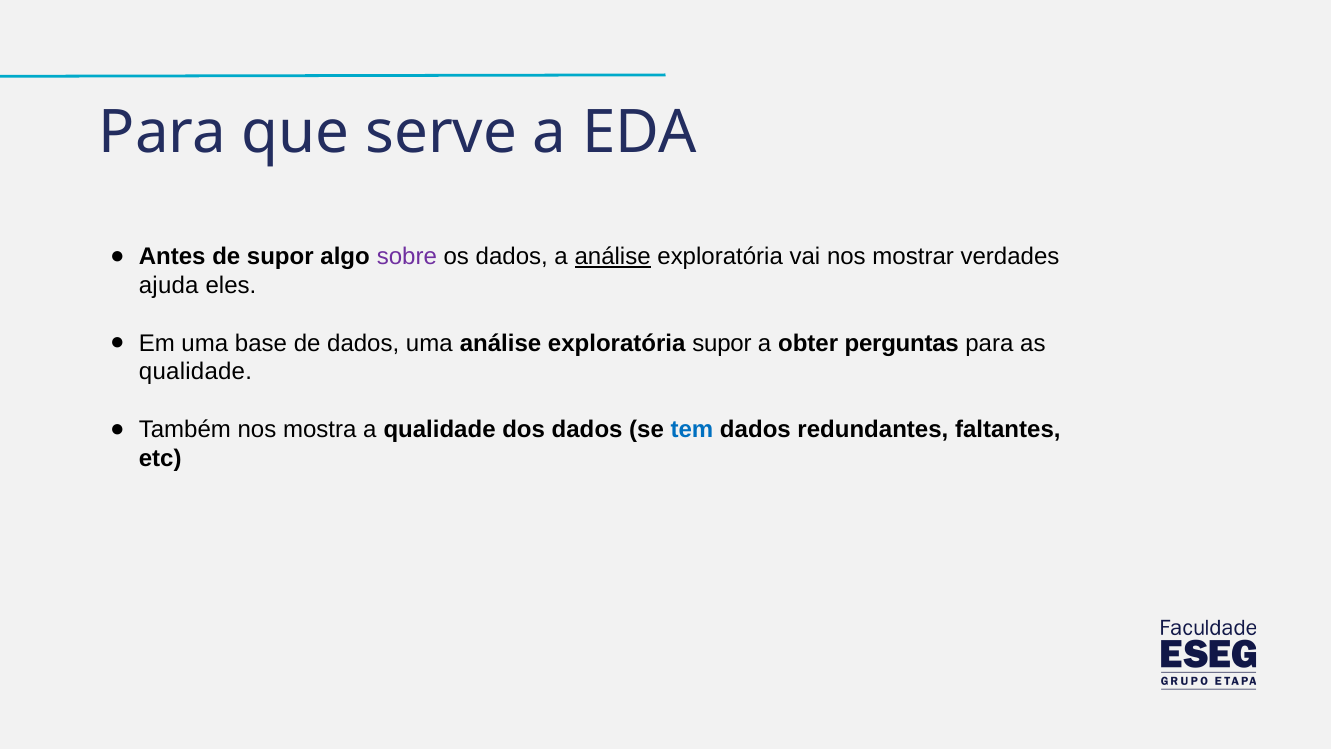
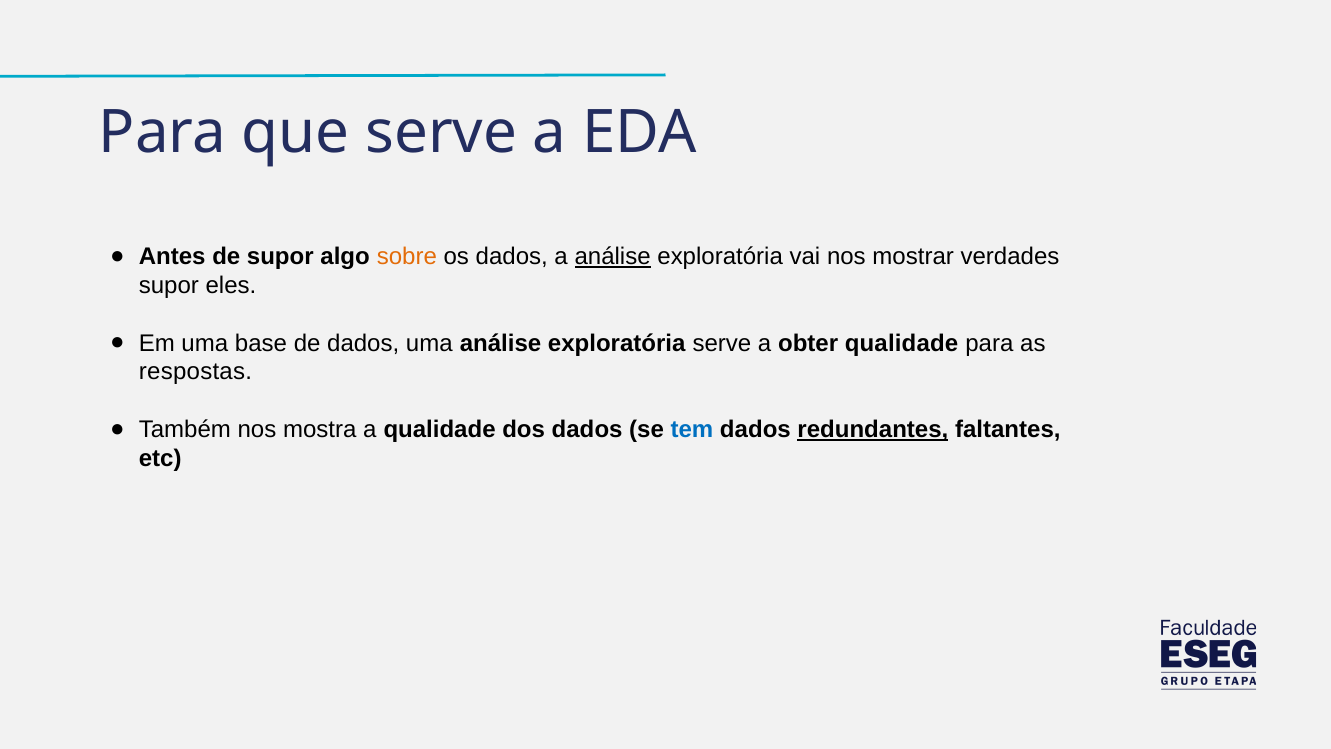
sobre colour: purple -> orange
ajuda at (169, 285): ajuda -> supor
exploratória supor: supor -> serve
obter perguntas: perguntas -> qualidade
qualidade at (195, 372): qualidade -> respostas
redundantes underline: none -> present
